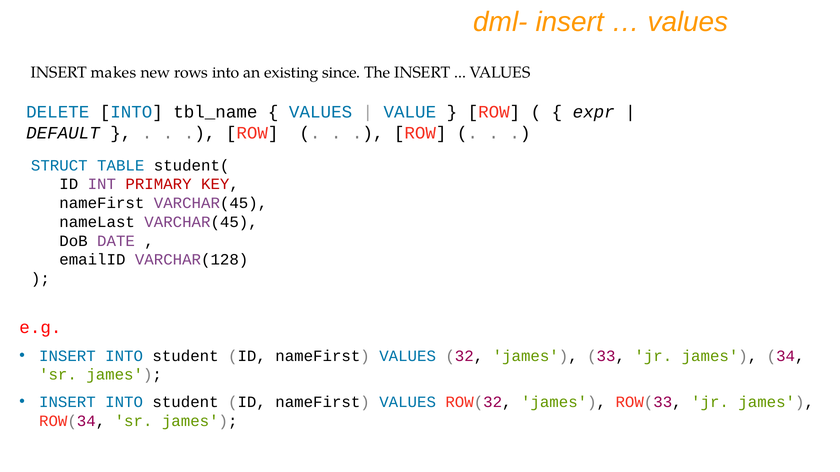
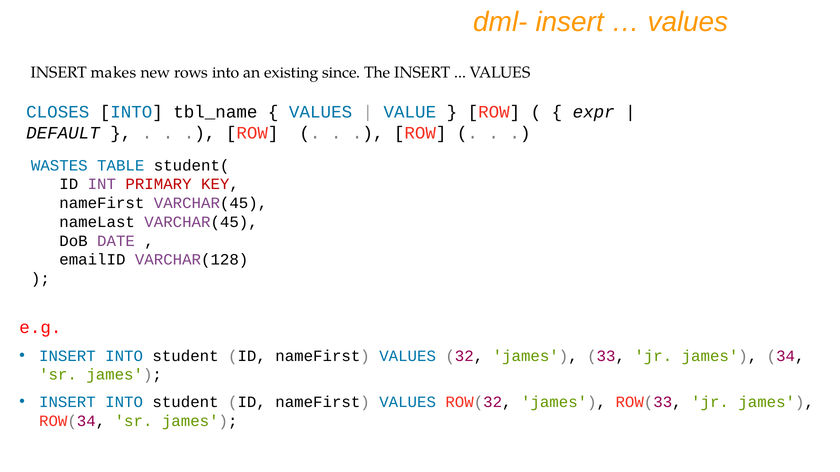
DELETE: DELETE -> CLOSES
STRUCT: STRUCT -> WASTES
